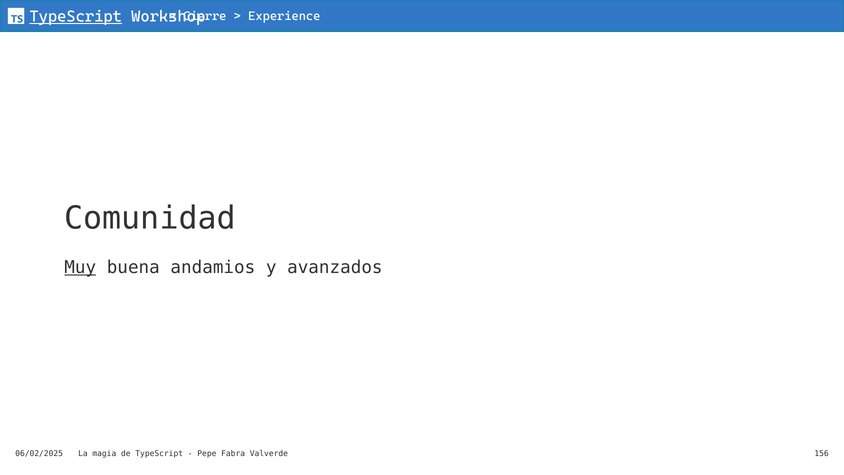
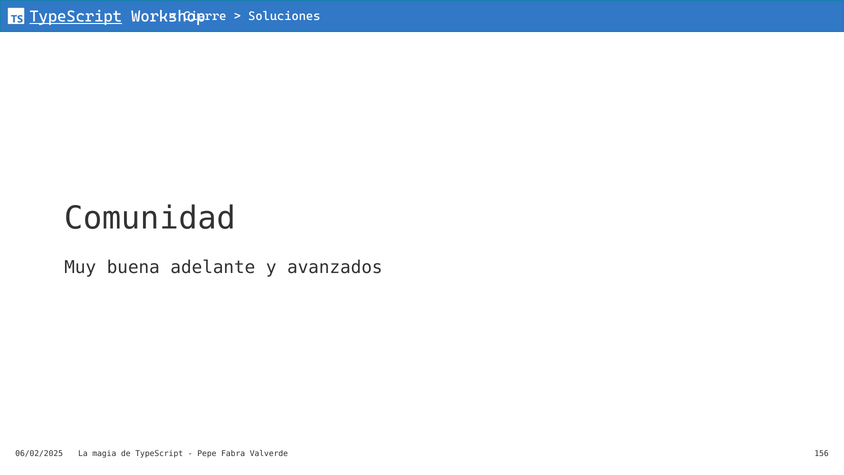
Experience: Experience -> Soluciones
Muy underline: present -> none
andamios: andamios -> adelante
